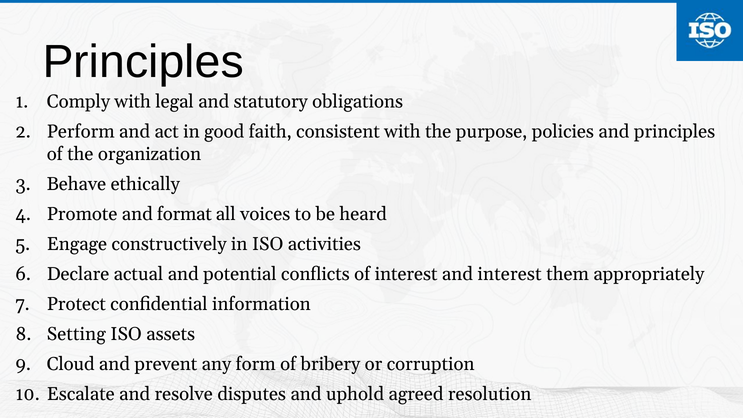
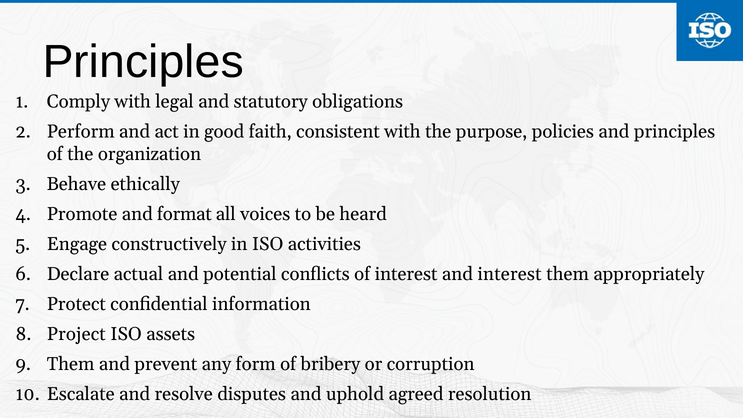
Setting: Setting -> Project
Cloud at (71, 364): Cloud -> Them
